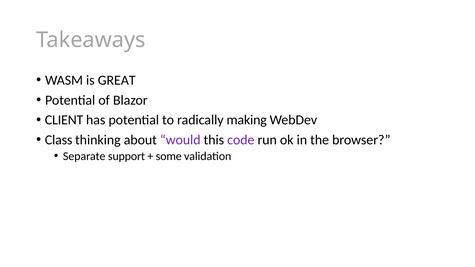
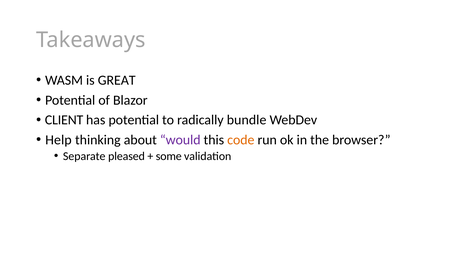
making: making -> bundle
Class: Class -> Help
code colour: purple -> orange
support: support -> pleased
